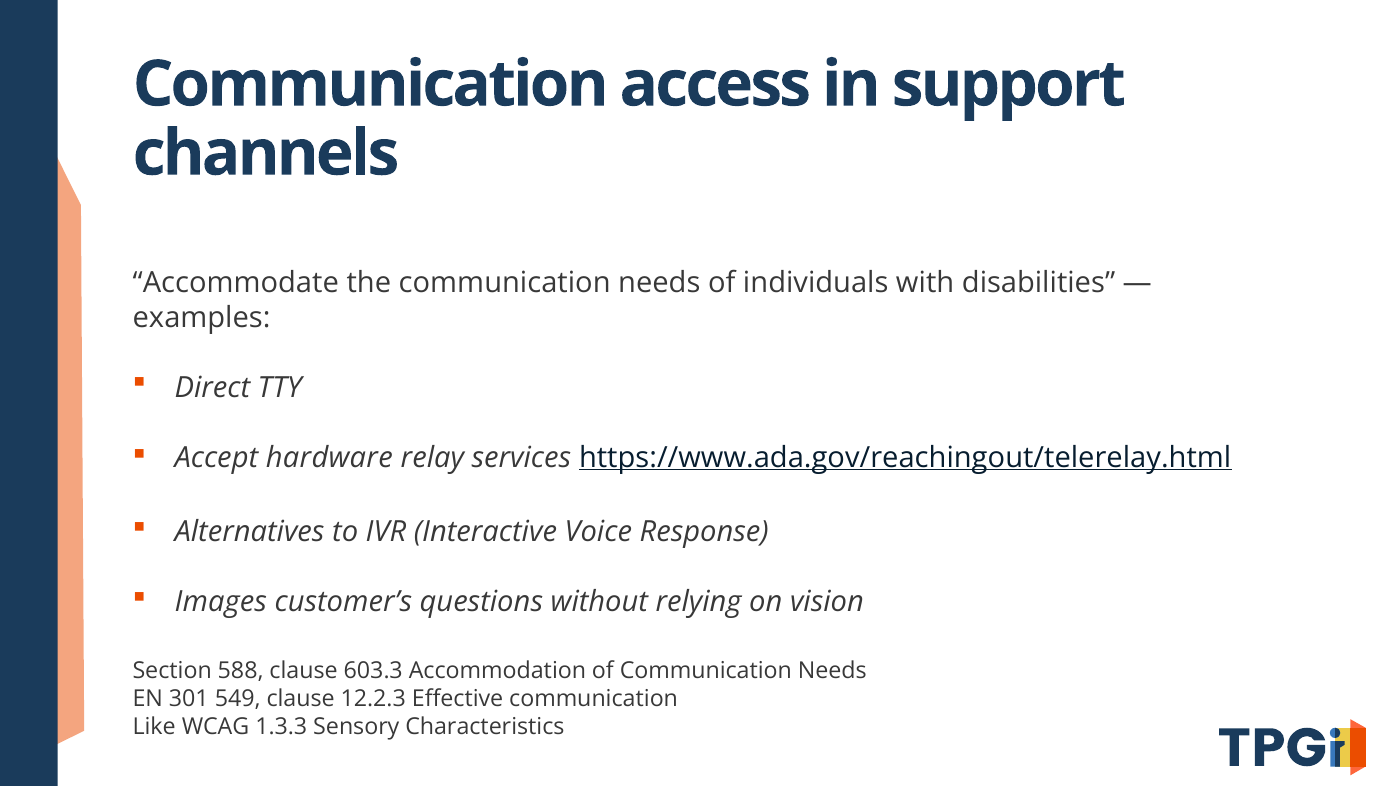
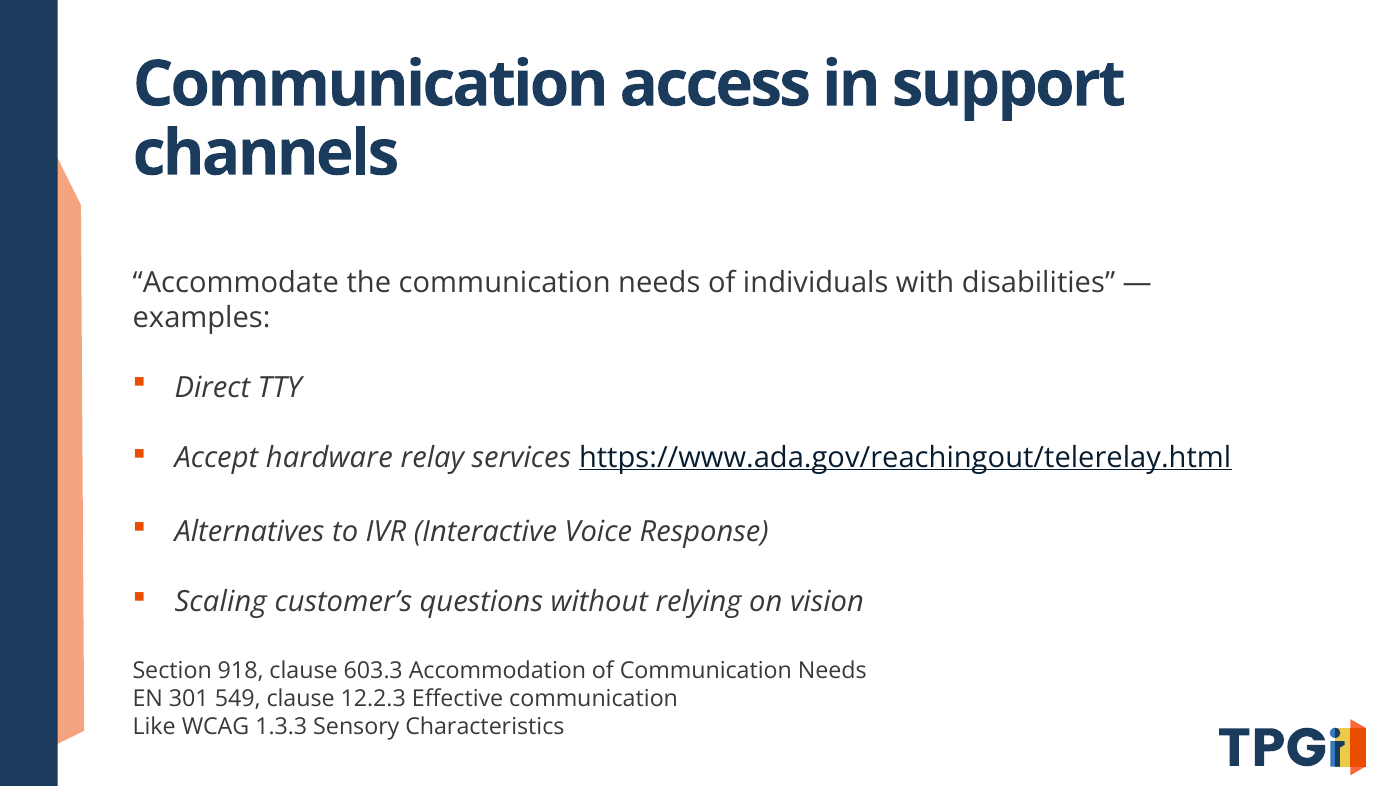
Images: Images -> Scaling
588: 588 -> 918
